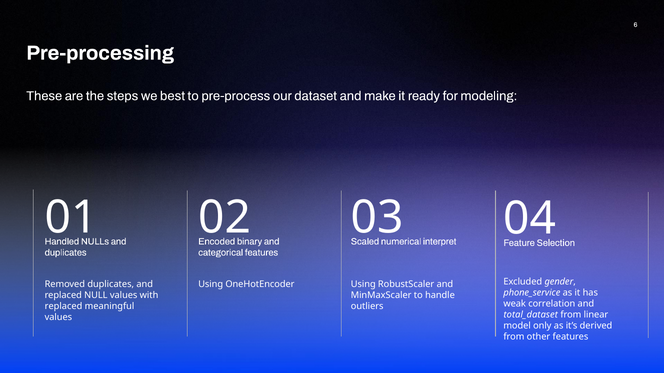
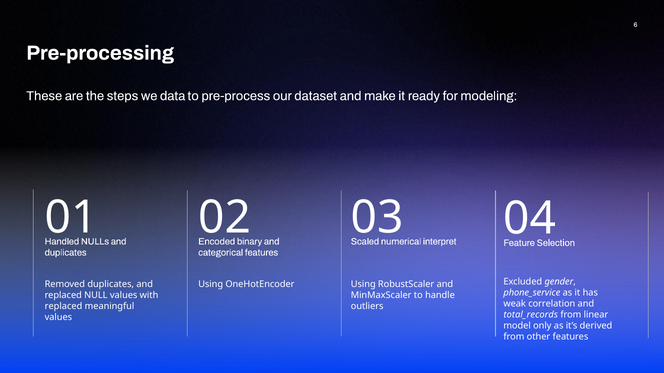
best: best -> data
total_dataset: total_dataset -> total_records
